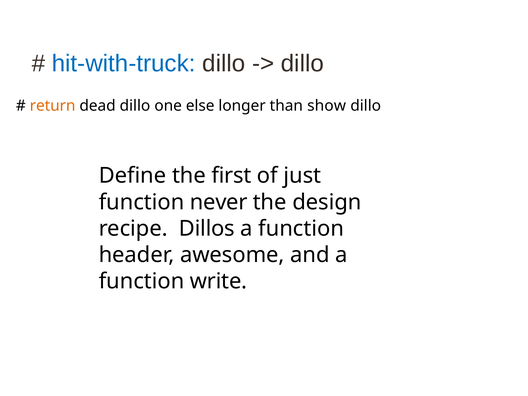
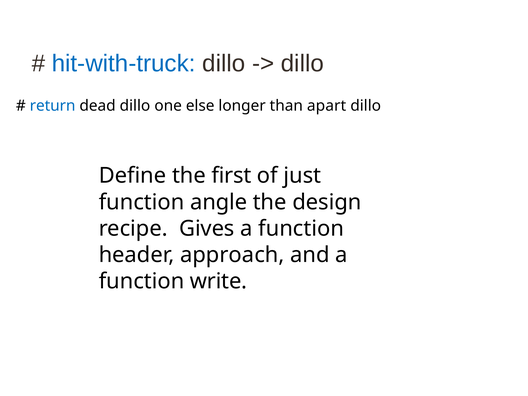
return colour: orange -> blue
show: show -> apart
never: never -> angle
Dillos: Dillos -> Gives
awesome: awesome -> approach
